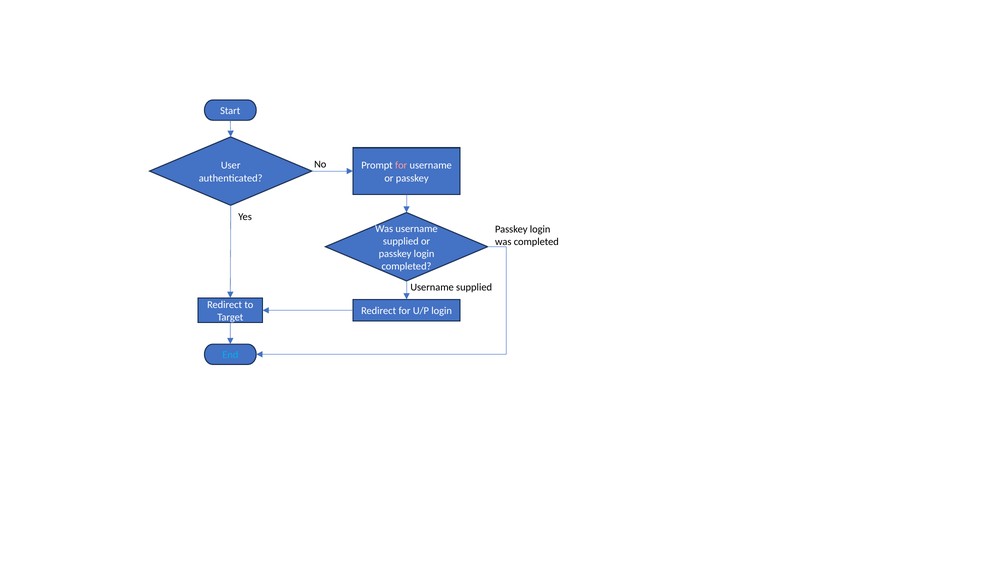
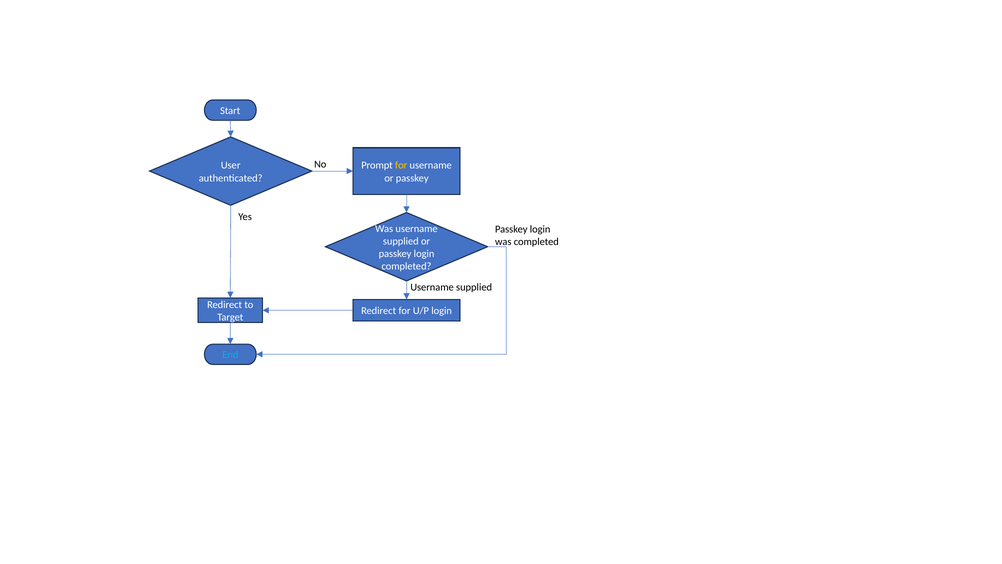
for at (401, 165) colour: pink -> yellow
